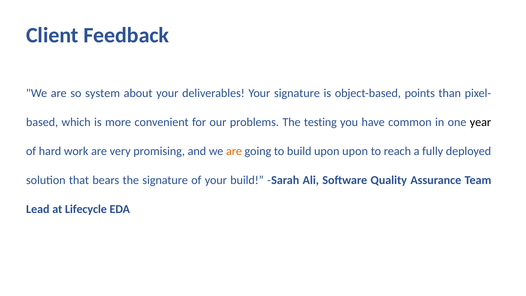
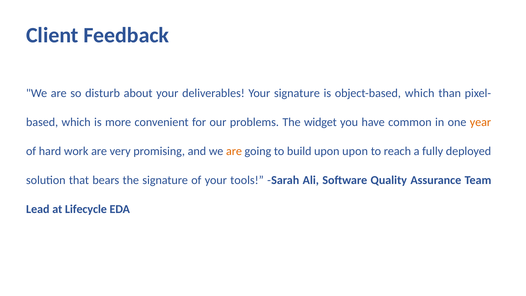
system: system -> disturb
object-based points: points -> which
testing: testing -> widget
year colour: black -> orange
your build: build -> tools
